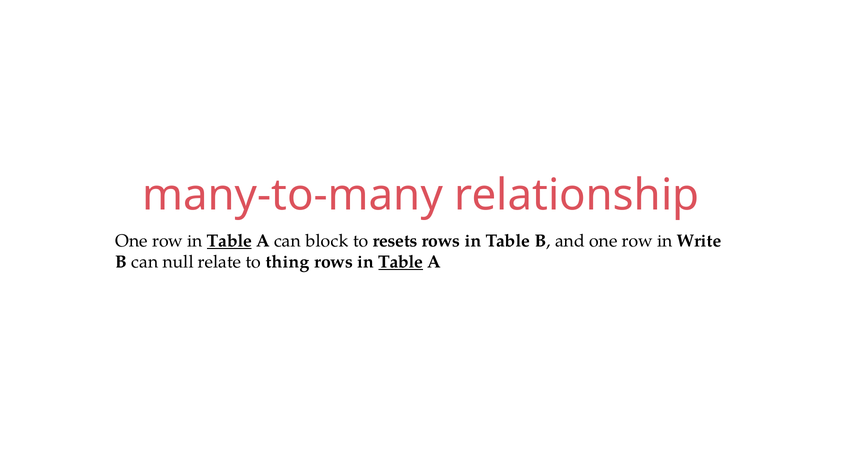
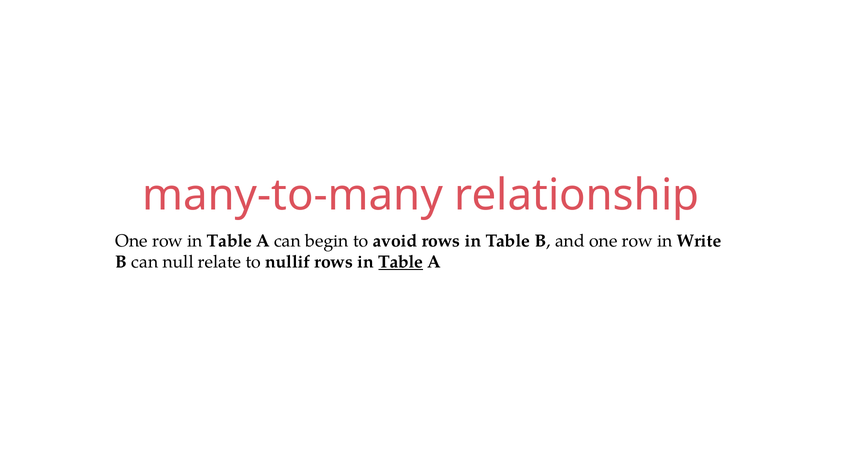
Table at (229, 241) underline: present -> none
block: block -> begin
resets: resets -> avoid
thing: thing -> nullif
